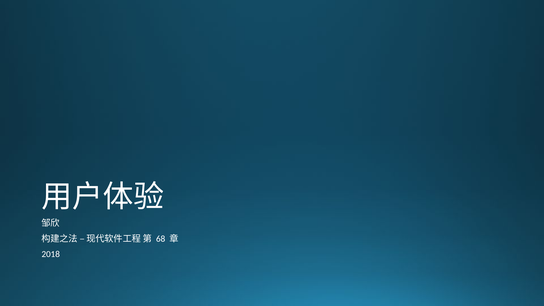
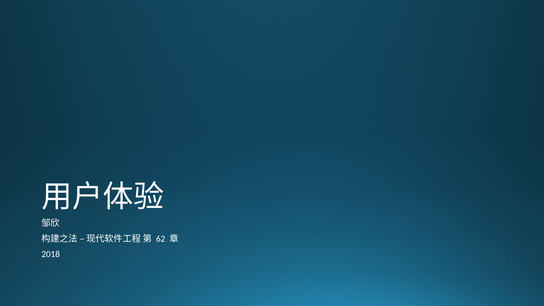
68: 68 -> 62
